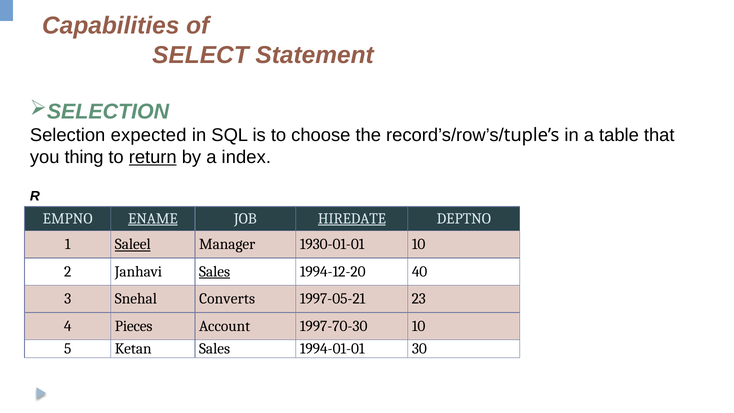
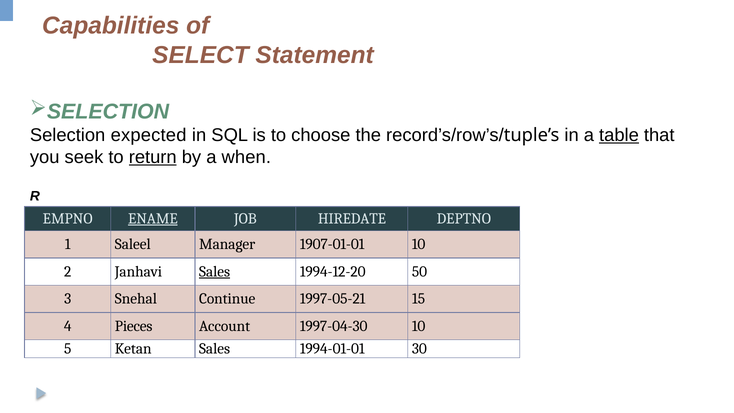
table underline: none -> present
thing: thing -> seek
index: index -> when
HIREDATE underline: present -> none
Saleel underline: present -> none
1930-01-01: 1930-01-01 -> 1907-01-01
40: 40 -> 50
Converts: Converts -> Continue
23: 23 -> 15
1997-70-30: 1997-70-30 -> 1997-04-30
